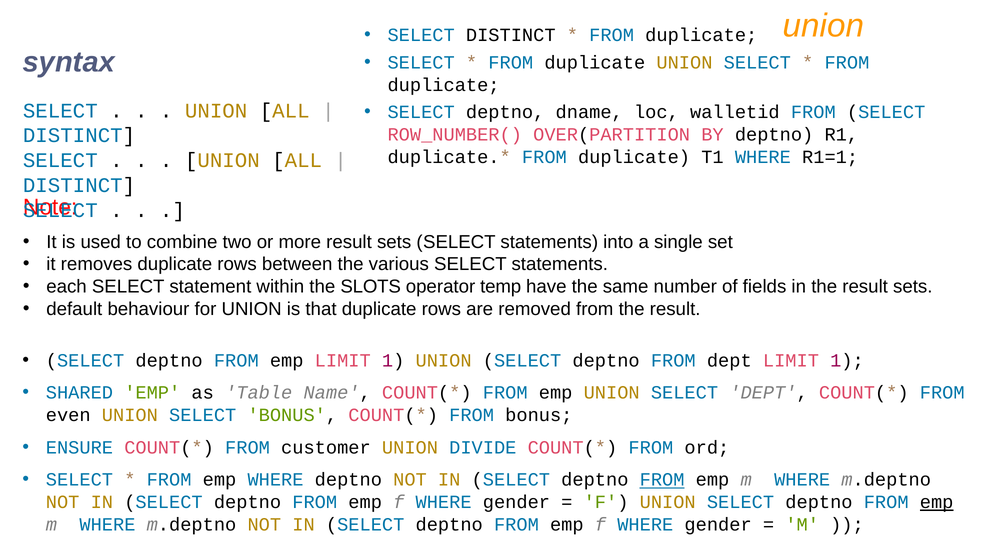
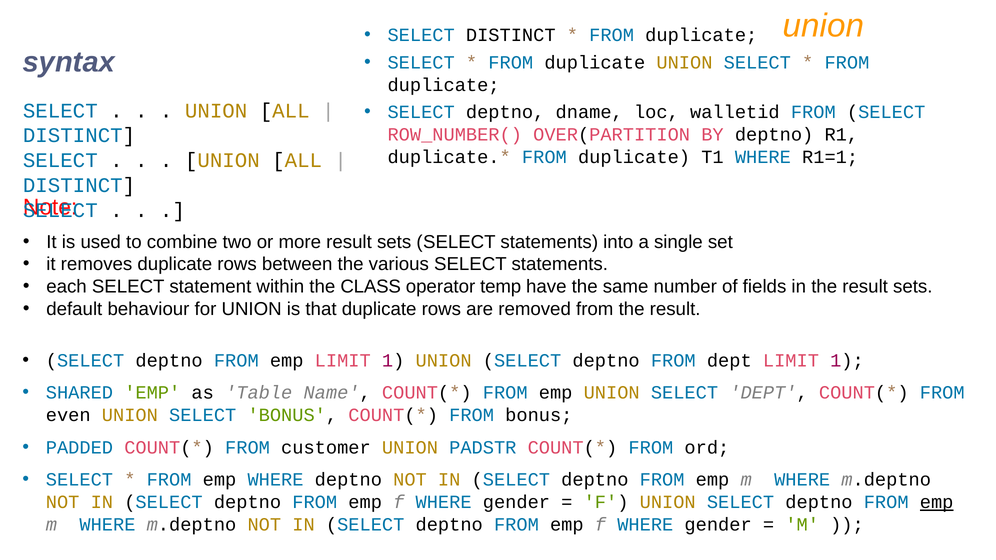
SLOTS: SLOTS -> CLASS
ENSURE: ENSURE -> PADDED
DIVIDE: DIVIDE -> PADSTR
FROM at (662, 480) underline: present -> none
